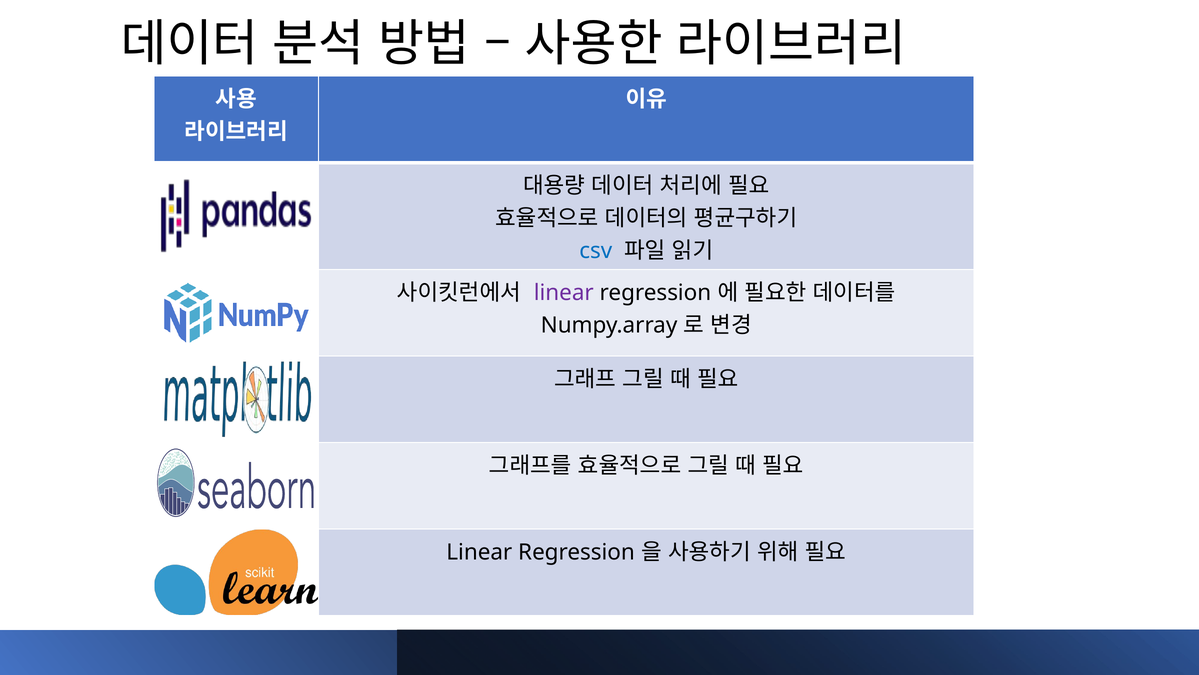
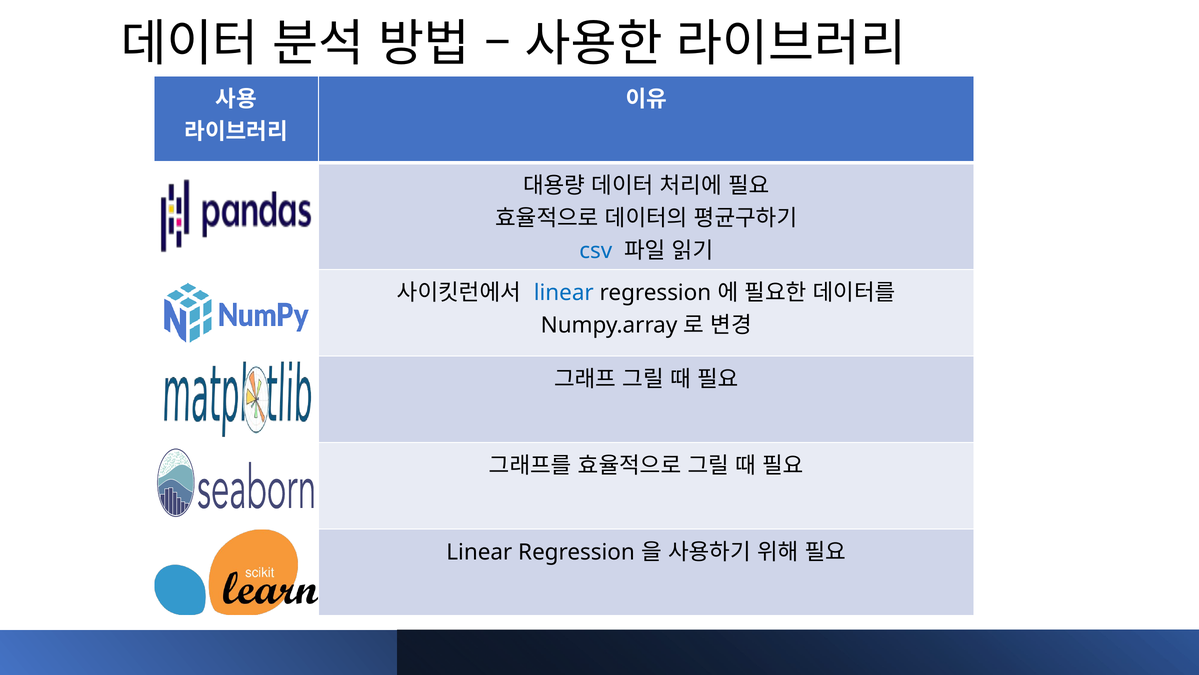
linear at (564, 292) colour: purple -> blue
